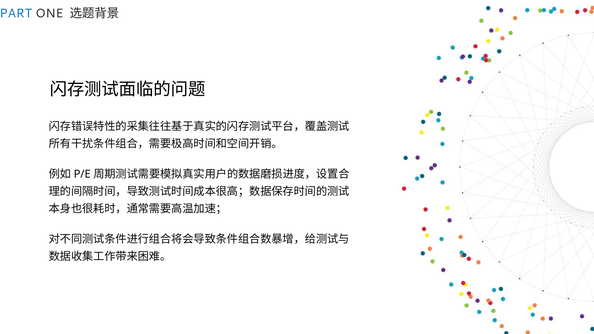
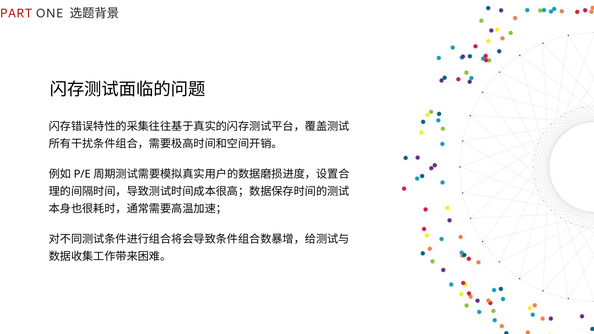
PART colour: blue -> red
